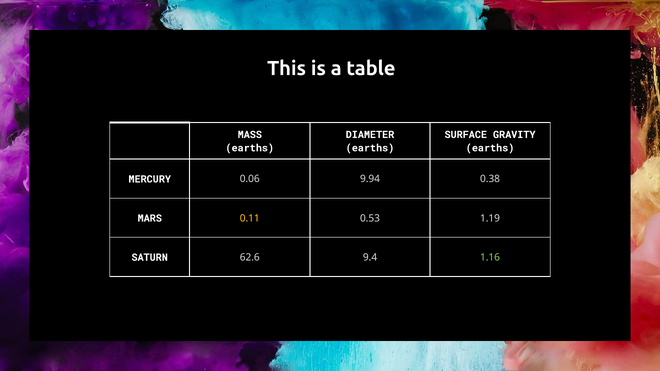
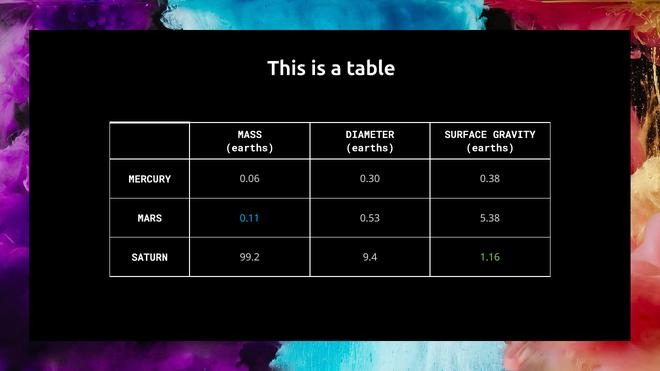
9.94: 9.94 -> 0.30
0.11 colour: yellow -> light blue
1.19: 1.19 -> 5.38
62.6: 62.6 -> 99.2
